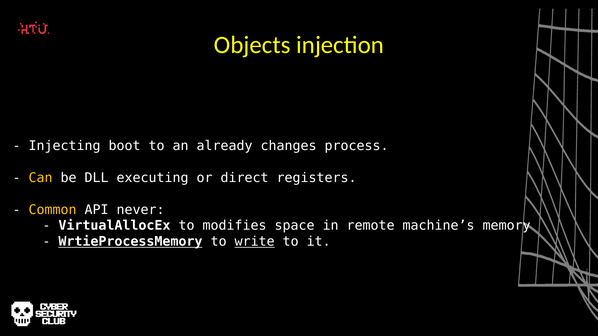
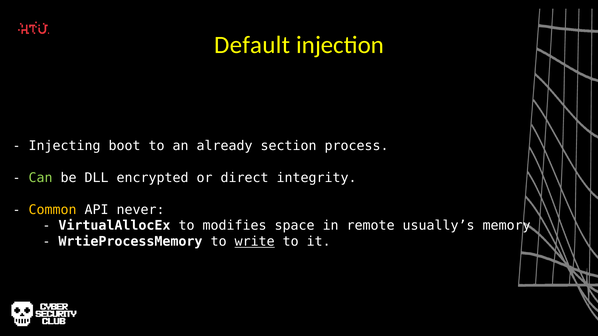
Objects: Objects -> Default
changes: changes -> section
Can colour: yellow -> light green
executing: executing -> encrypted
registers: registers -> integrity
machine’s: machine’s -> usually’s
WrtieProcessMemory underline: present -> none
